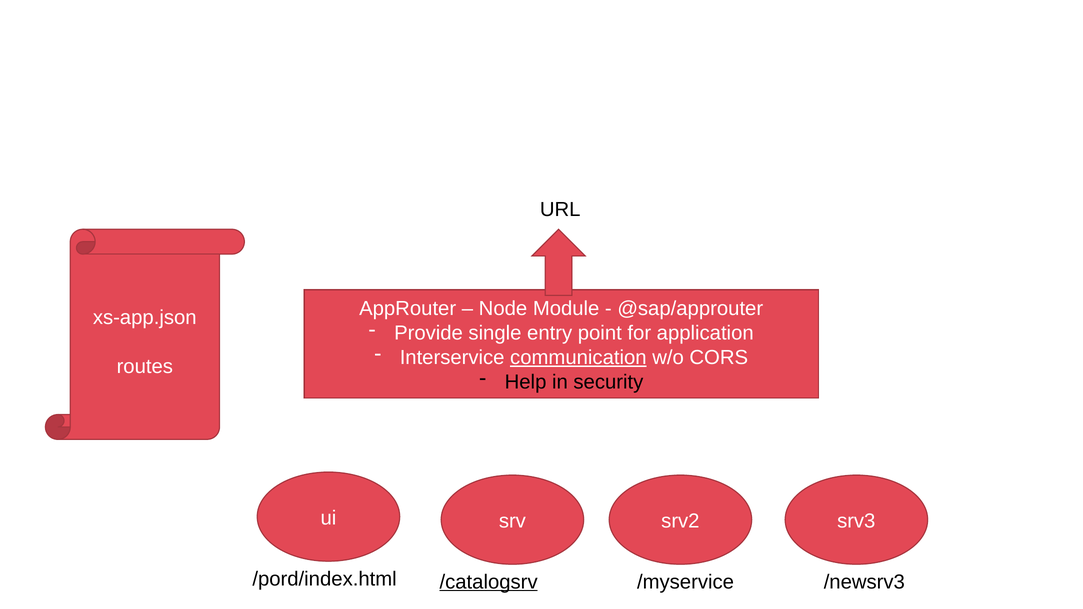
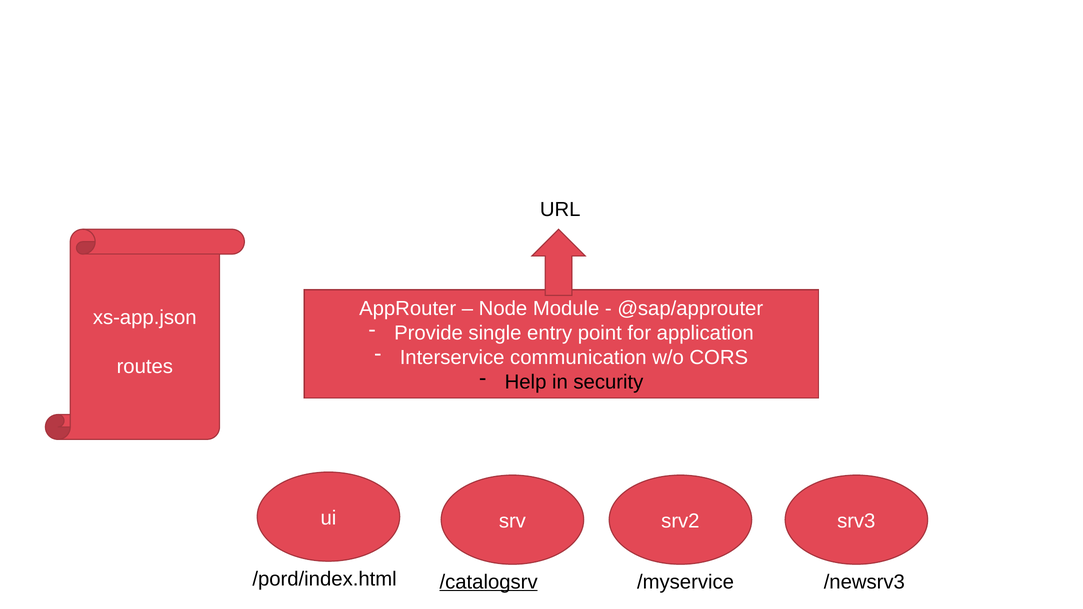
communication underline: present -> none
